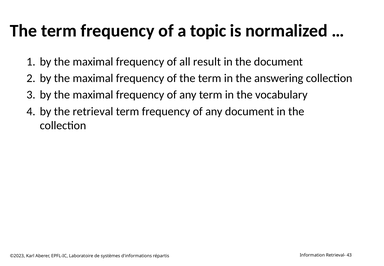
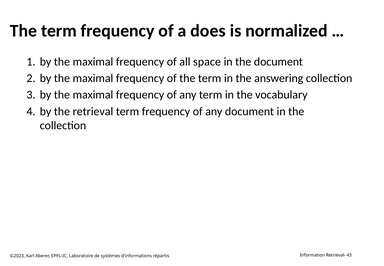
topic: topic -> does
result: result -> space
